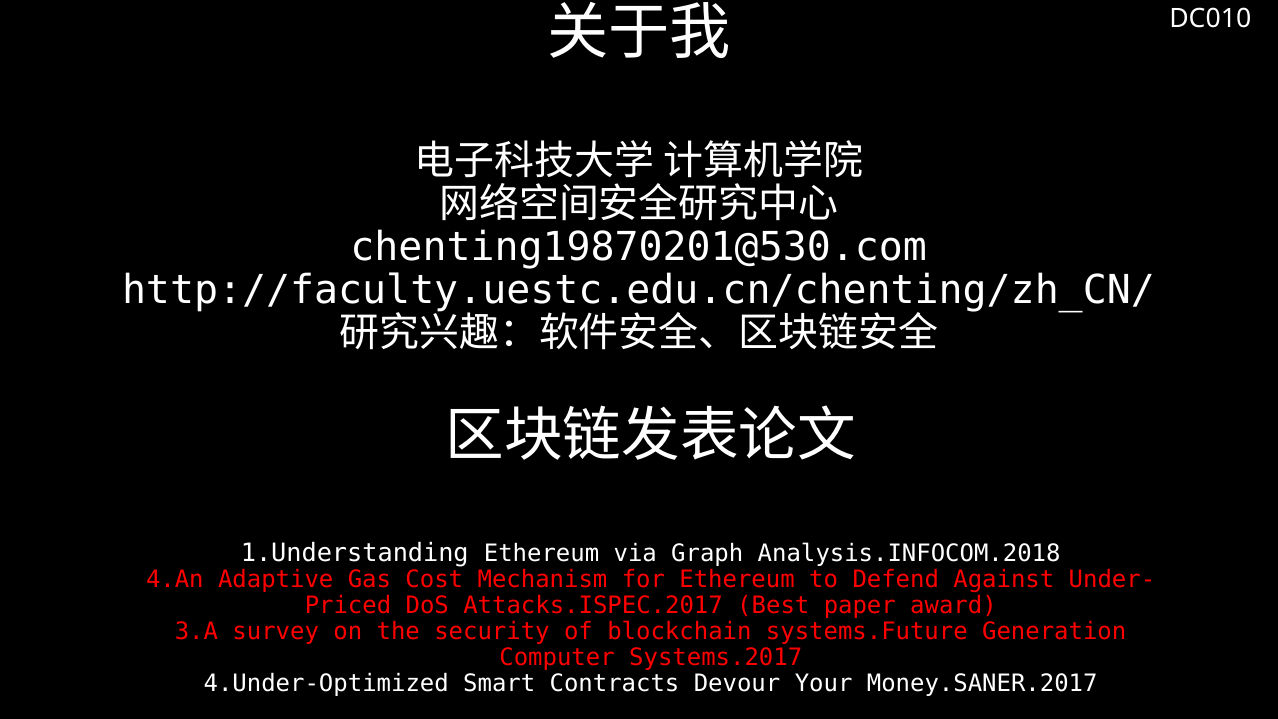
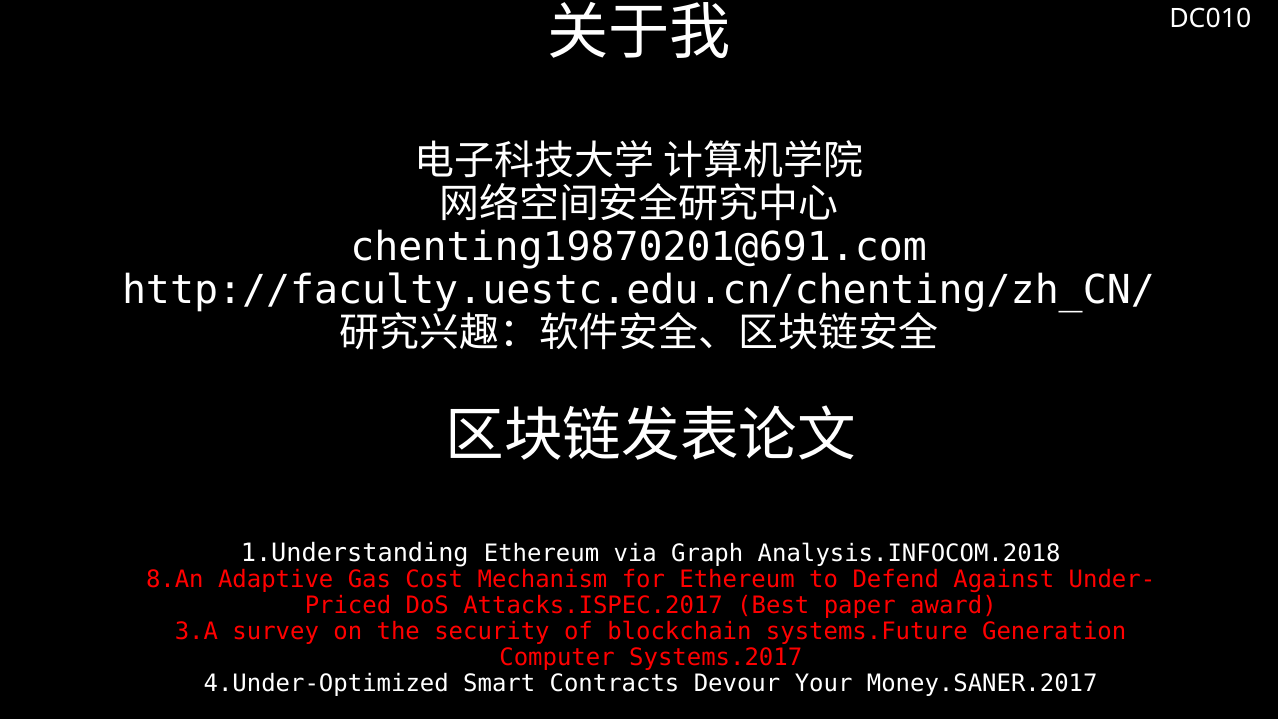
chenting19870201@530.com: chenting19870201@530.com -> chenting19870201@691.com
4.An: 4.An -> 8.An
